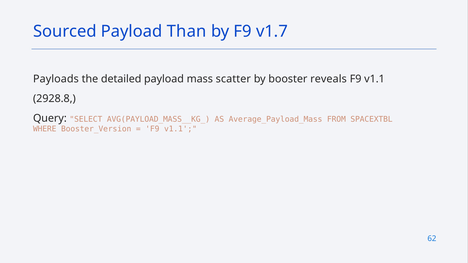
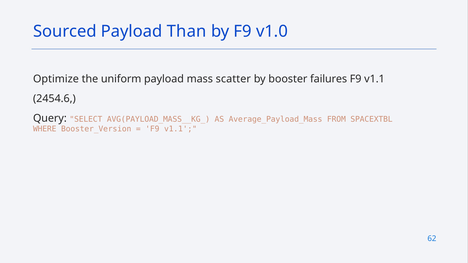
v1.7: v1.7 -> v1.0
Payloads: Payloads -> Optimize
detailed: detailed -> uniform
reveals: reveals -> failures
2928.8: 2928.8 -> 2454.6
